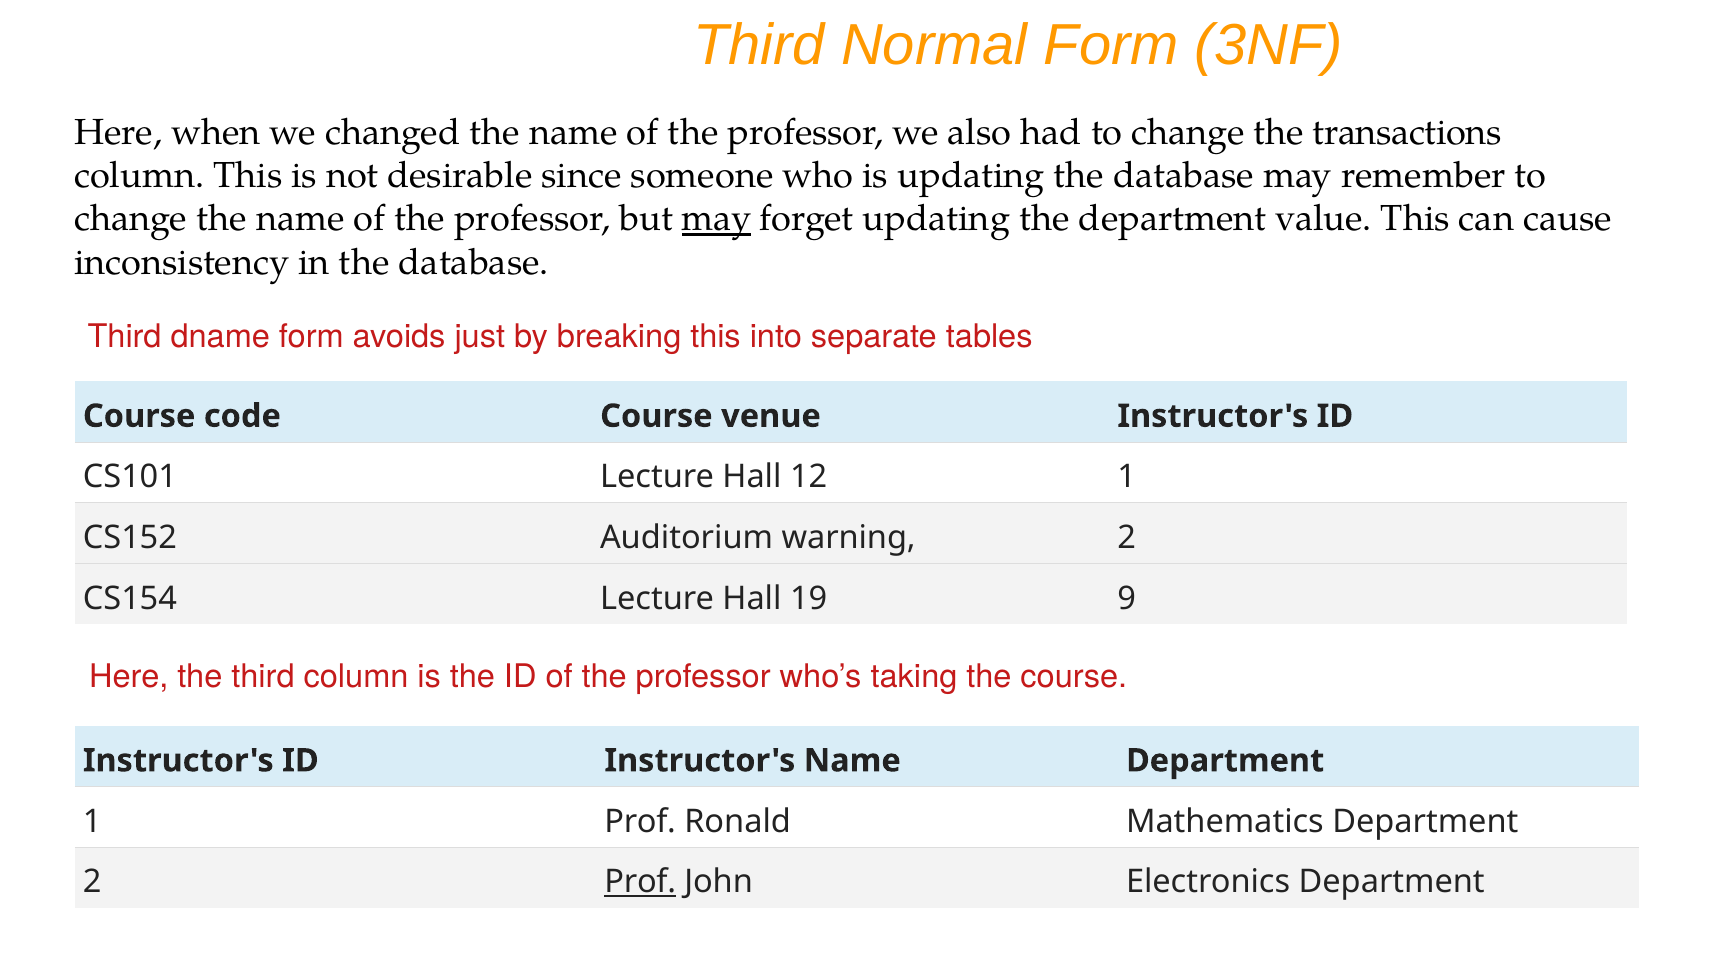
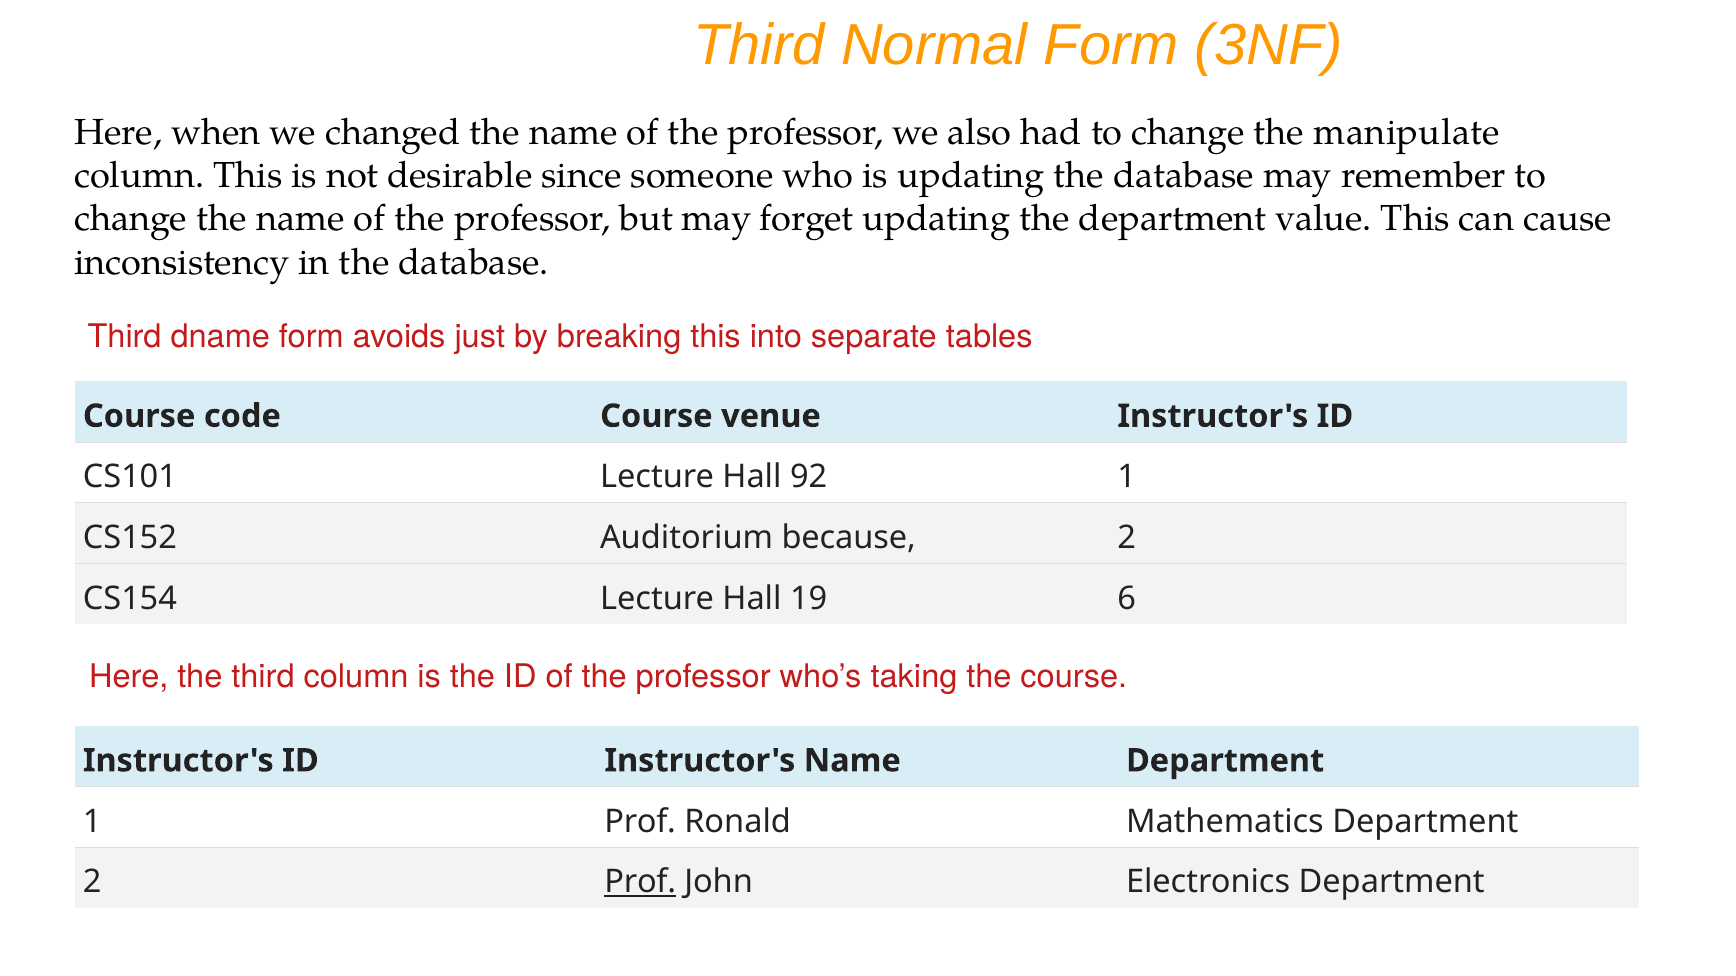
transactions: transactions -> manipulate
may at (717, 219) underline: present -> none
12: 12 -> 92
warning: warning -> because
9: 9 -> 6
